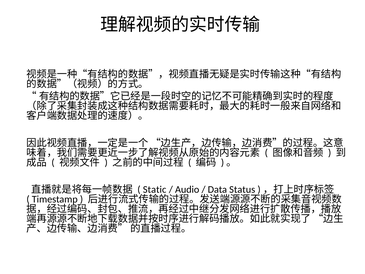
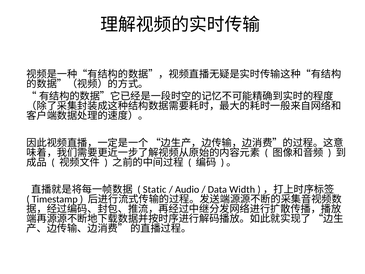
Status: Status -> Width
